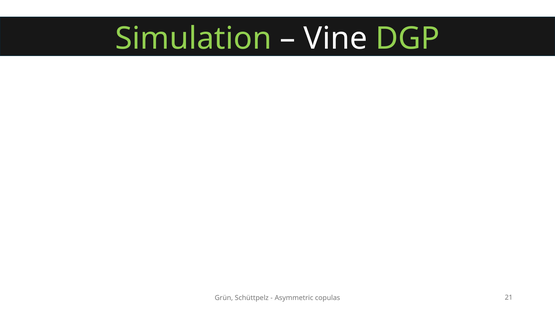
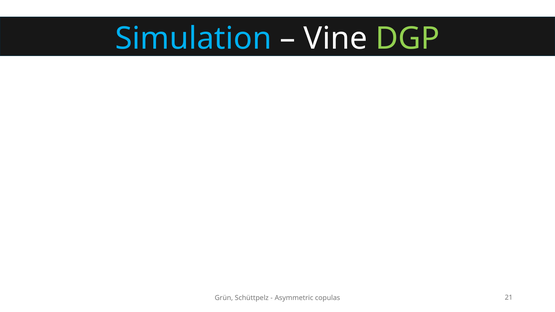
Simulation colour: light green -> light blue
